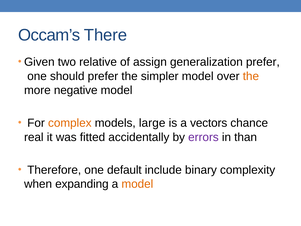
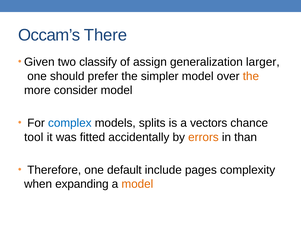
relative: relative -> classify
generalization prefer: prefer -> larger
negative: negative -> consider
complex colour: orange -> blue
large: large -> splits
real: real -> tool
errors colour: purple -> orange
binary: binary -> pages
